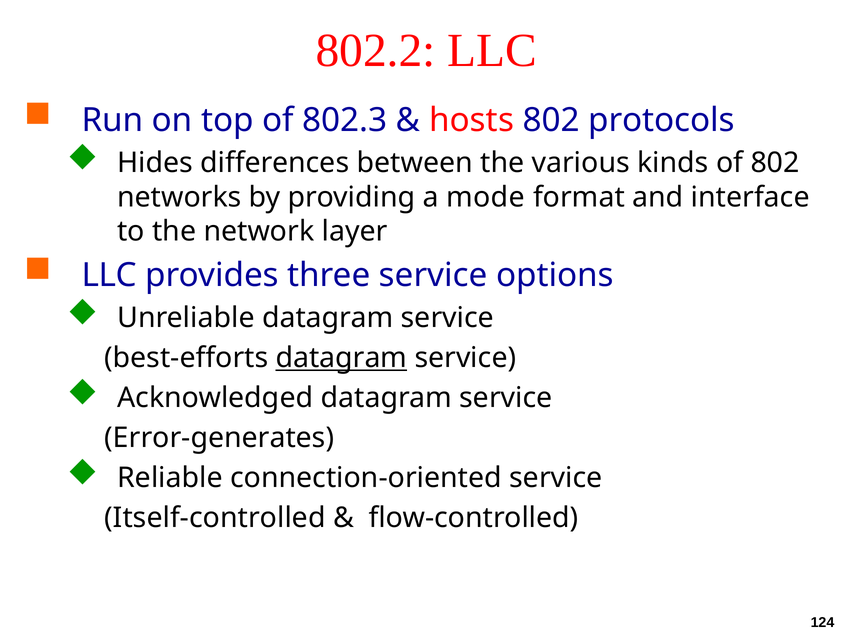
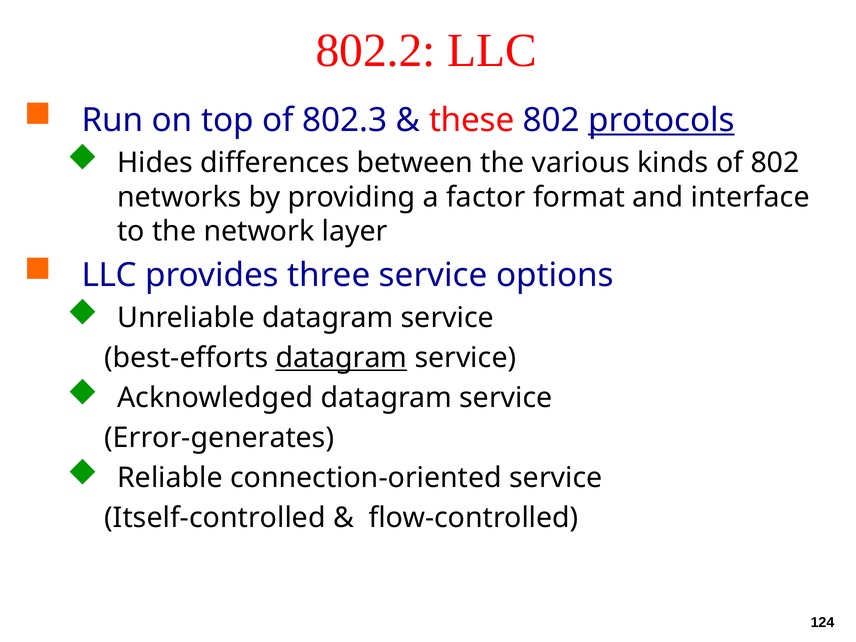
hosts: hosts -> these
protocols underline: none -> present
mode: mode -> factor
